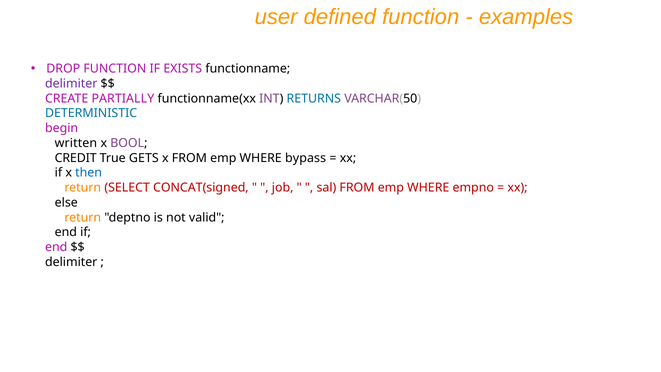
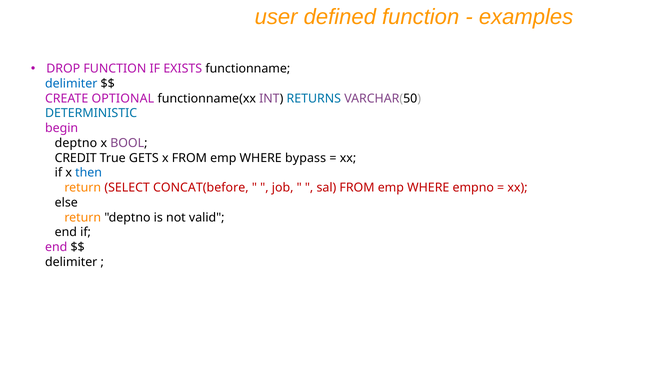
delimiter at (71, 84) colour: purple -> blue
PARTIALLY: PARTIALLY -> OPTIONAL
written at (76, 143): written -> deptno
CONCAT(signed: CONCAT(signed -> CONCAT(before
